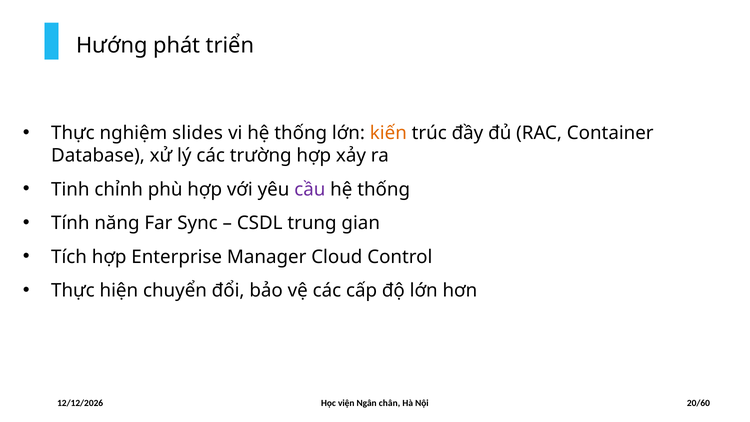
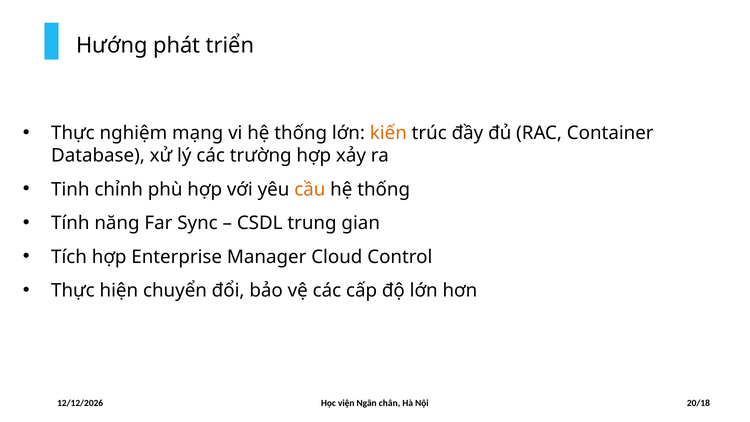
slides: slides -> mạng
cầu colour: purple -> orange
20/60: 20/60 -> 20/18
